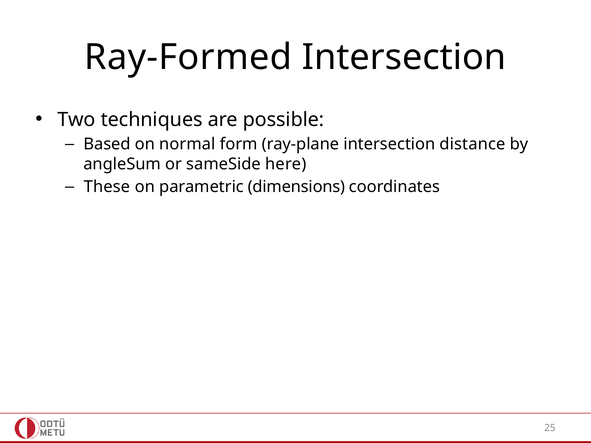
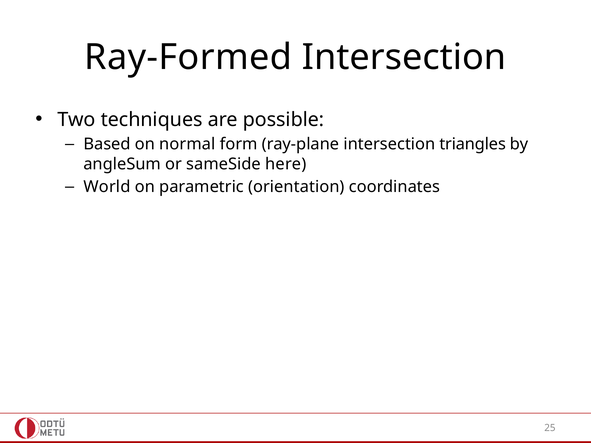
distance: distance -> triangles
These: These -> World
dimensions: dimensions -> orientation
